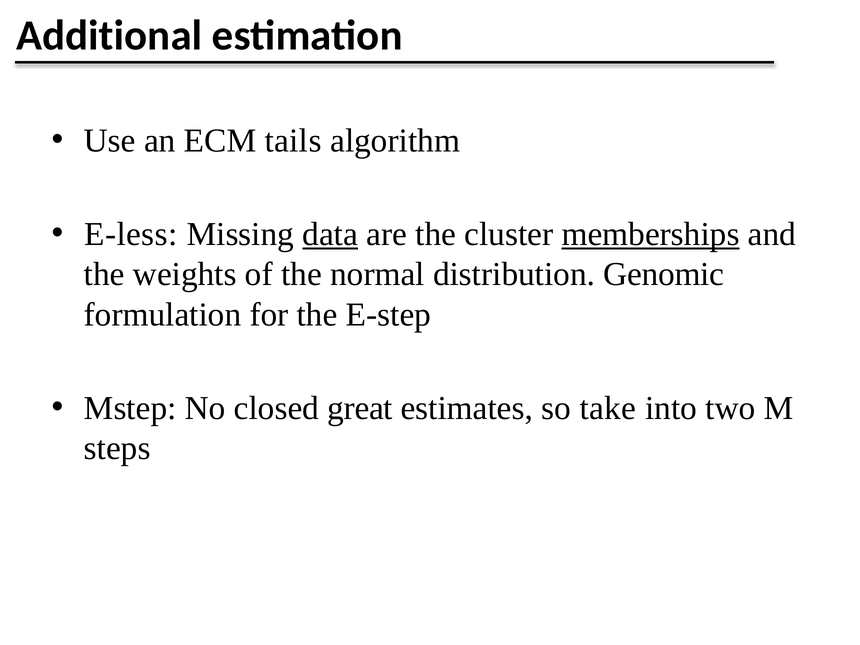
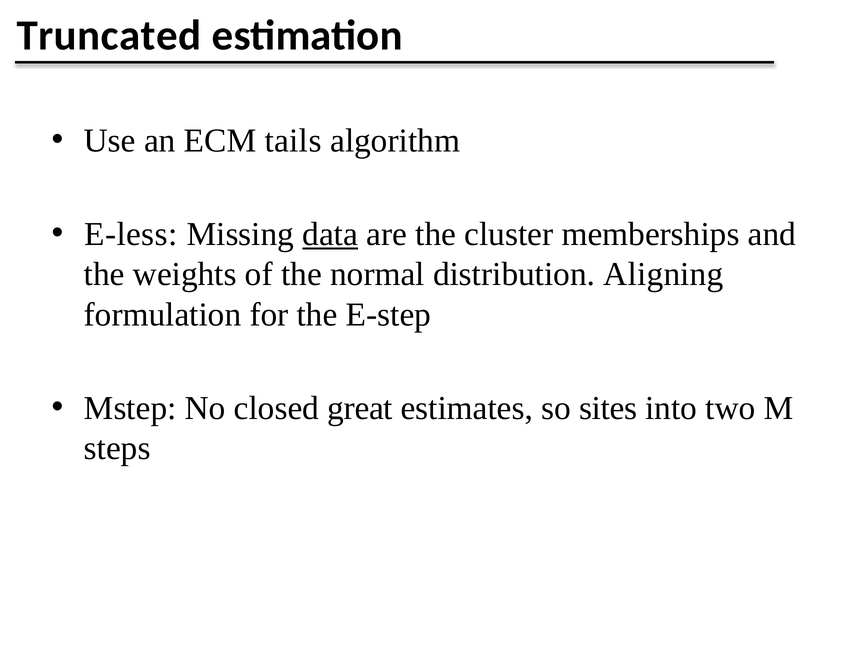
Additional: Additional -> Truncated
memberships underline: present -> none
Genomic: Genomic -> Aligning
take: take -> sites
